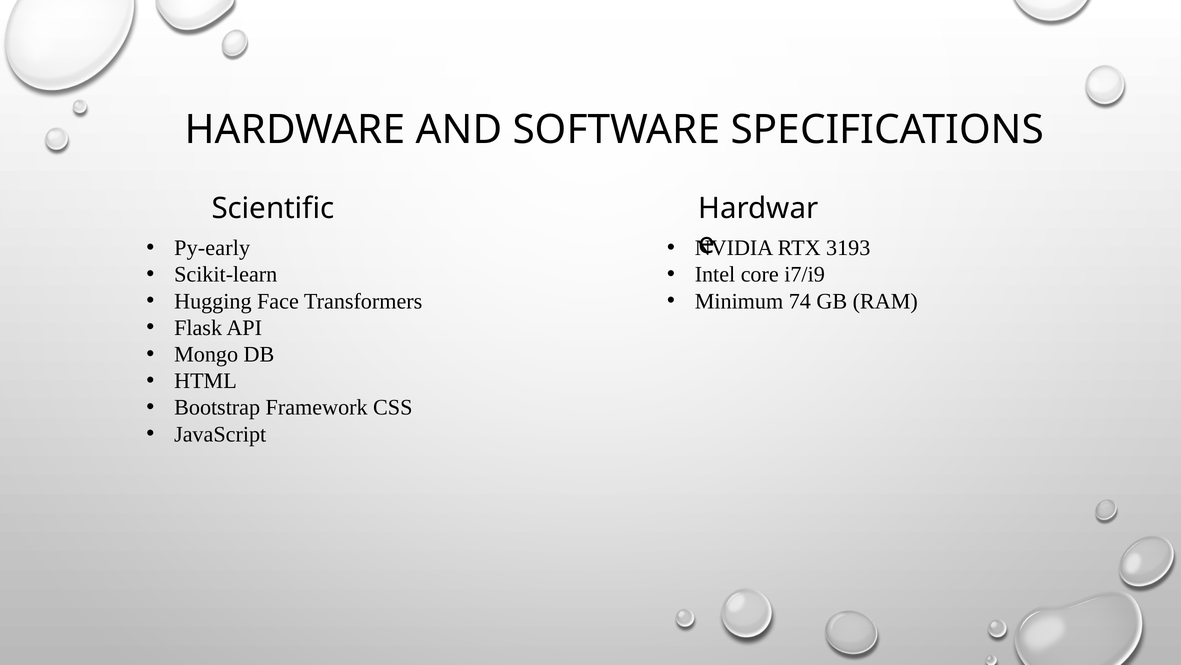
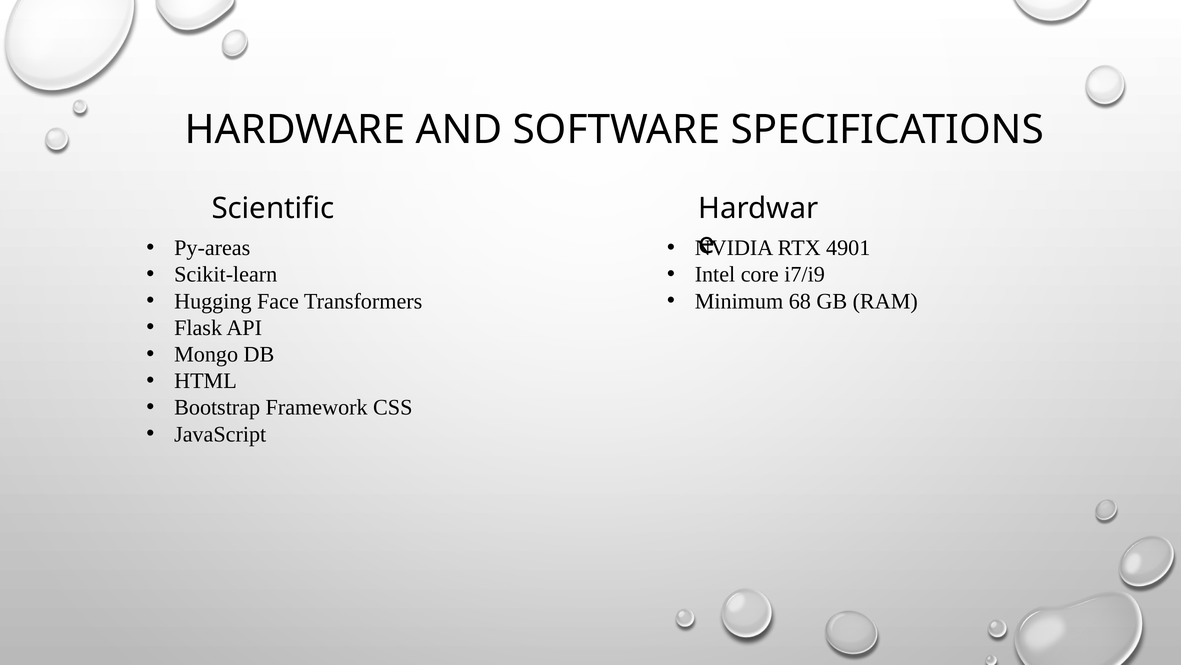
Py-early: Py-early -> Py-areas
3193: 3193 -> 4901
74: 74 -> 68
